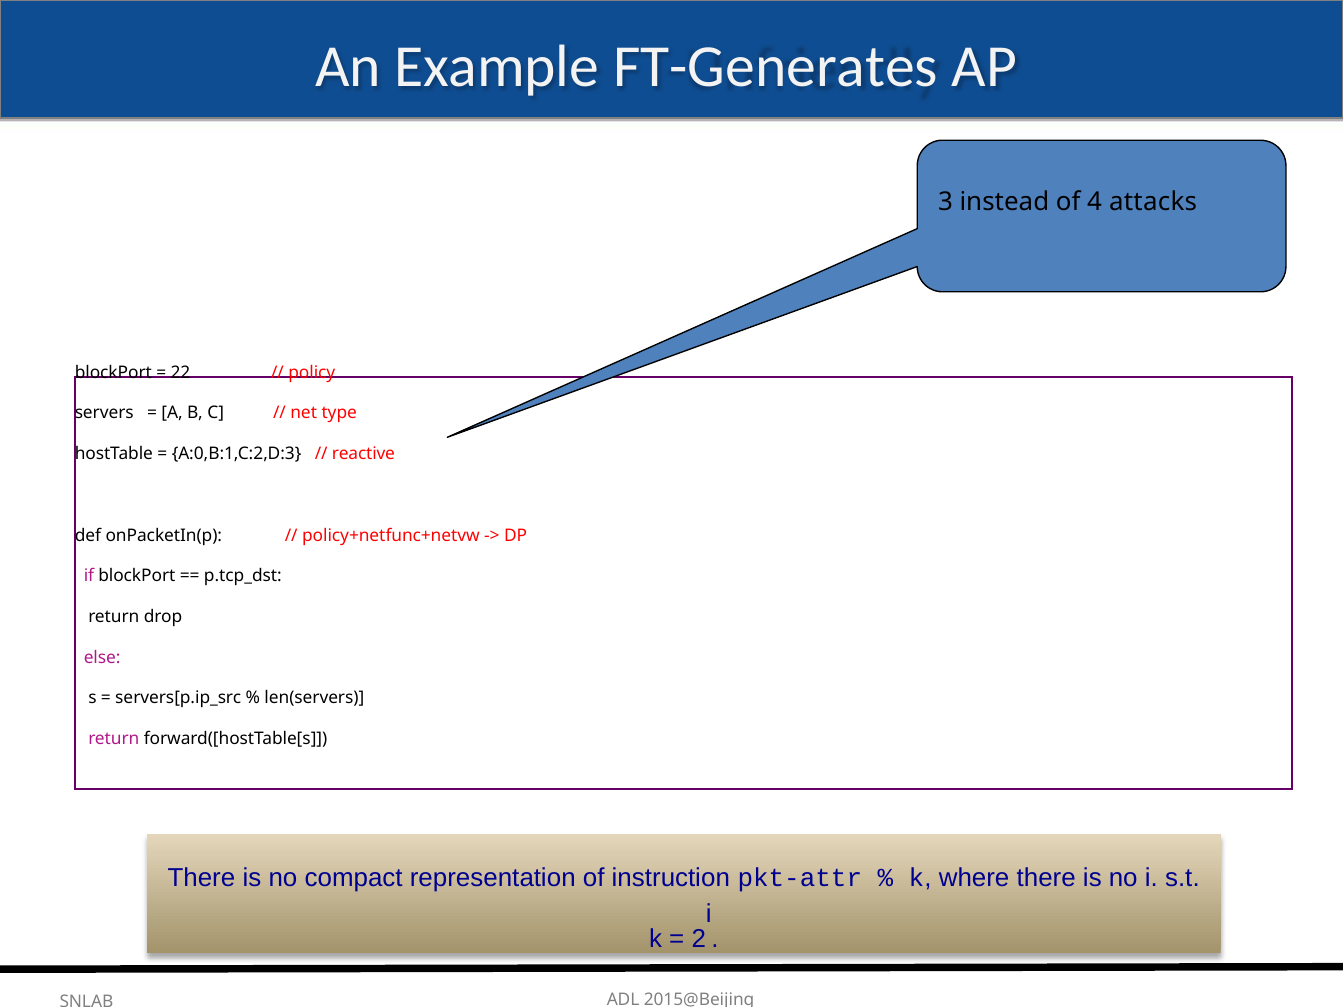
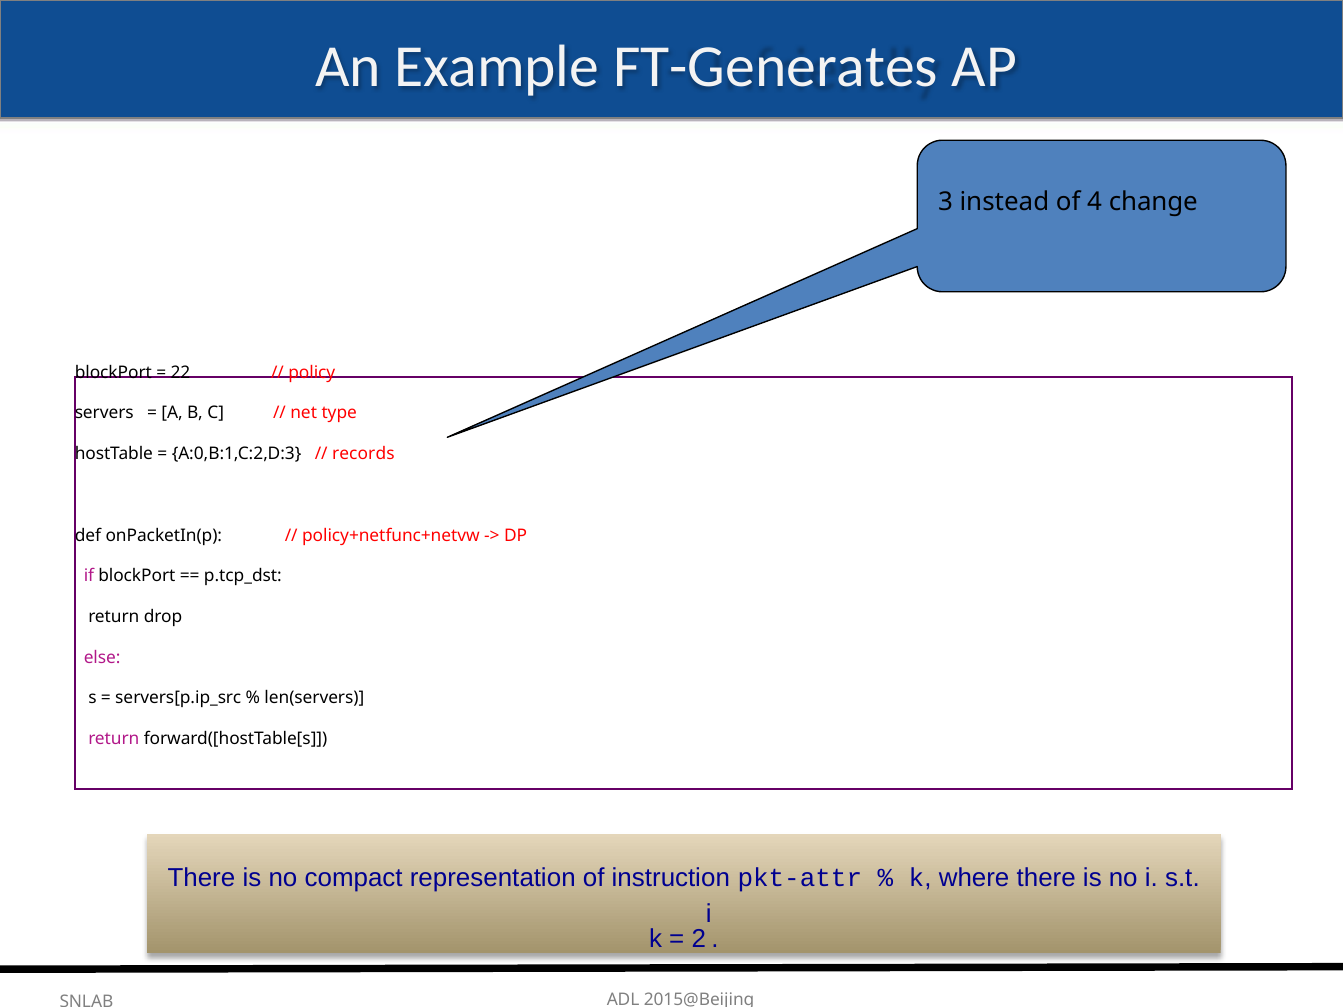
attacks: attacks -> change
reactive: reactive -> records
